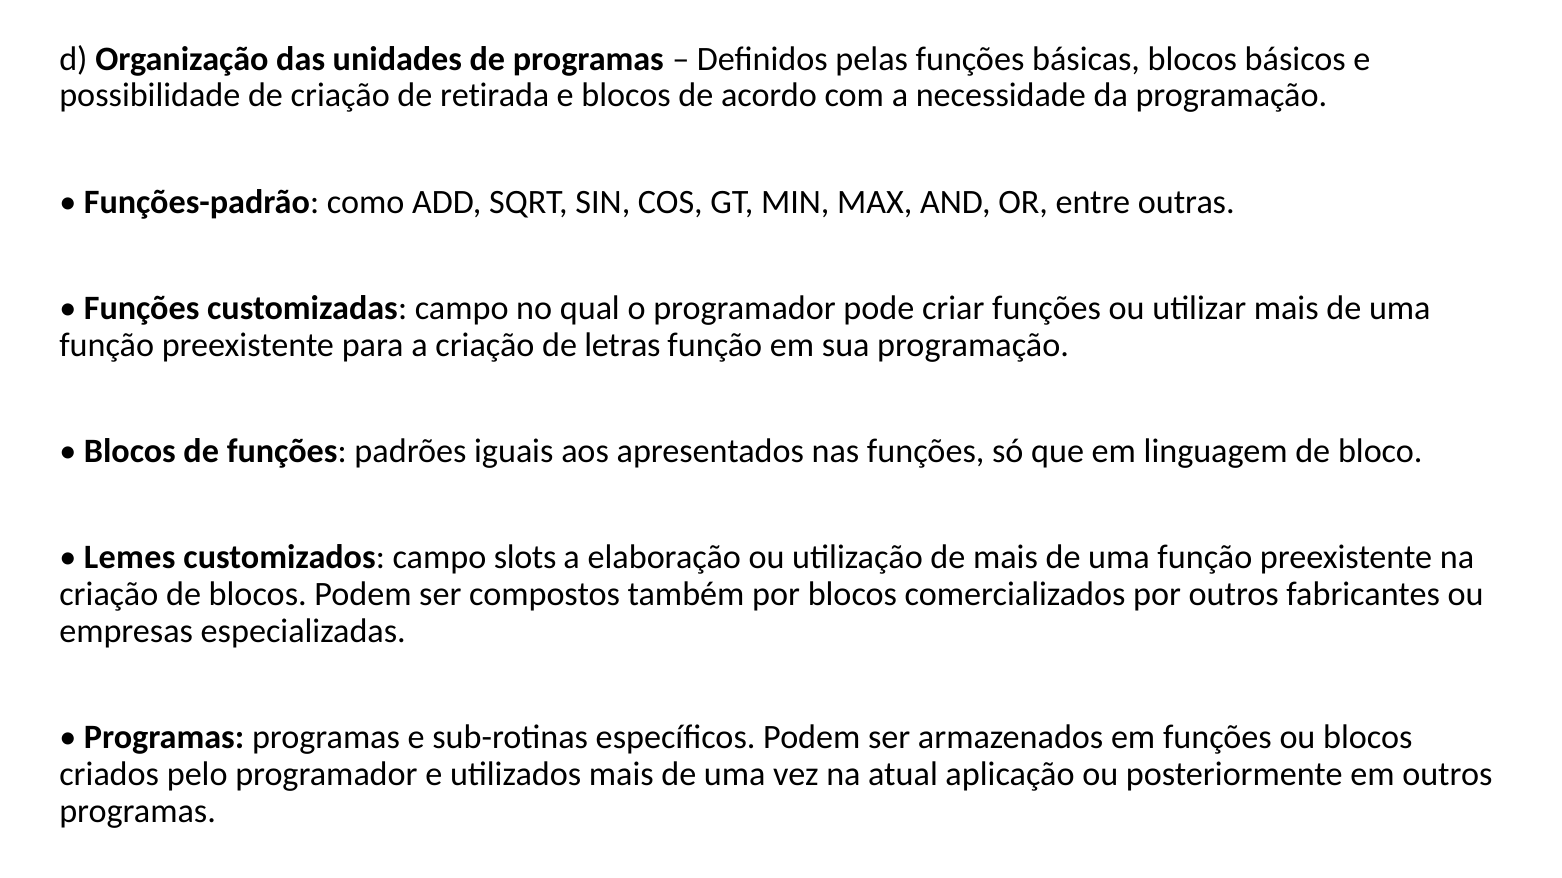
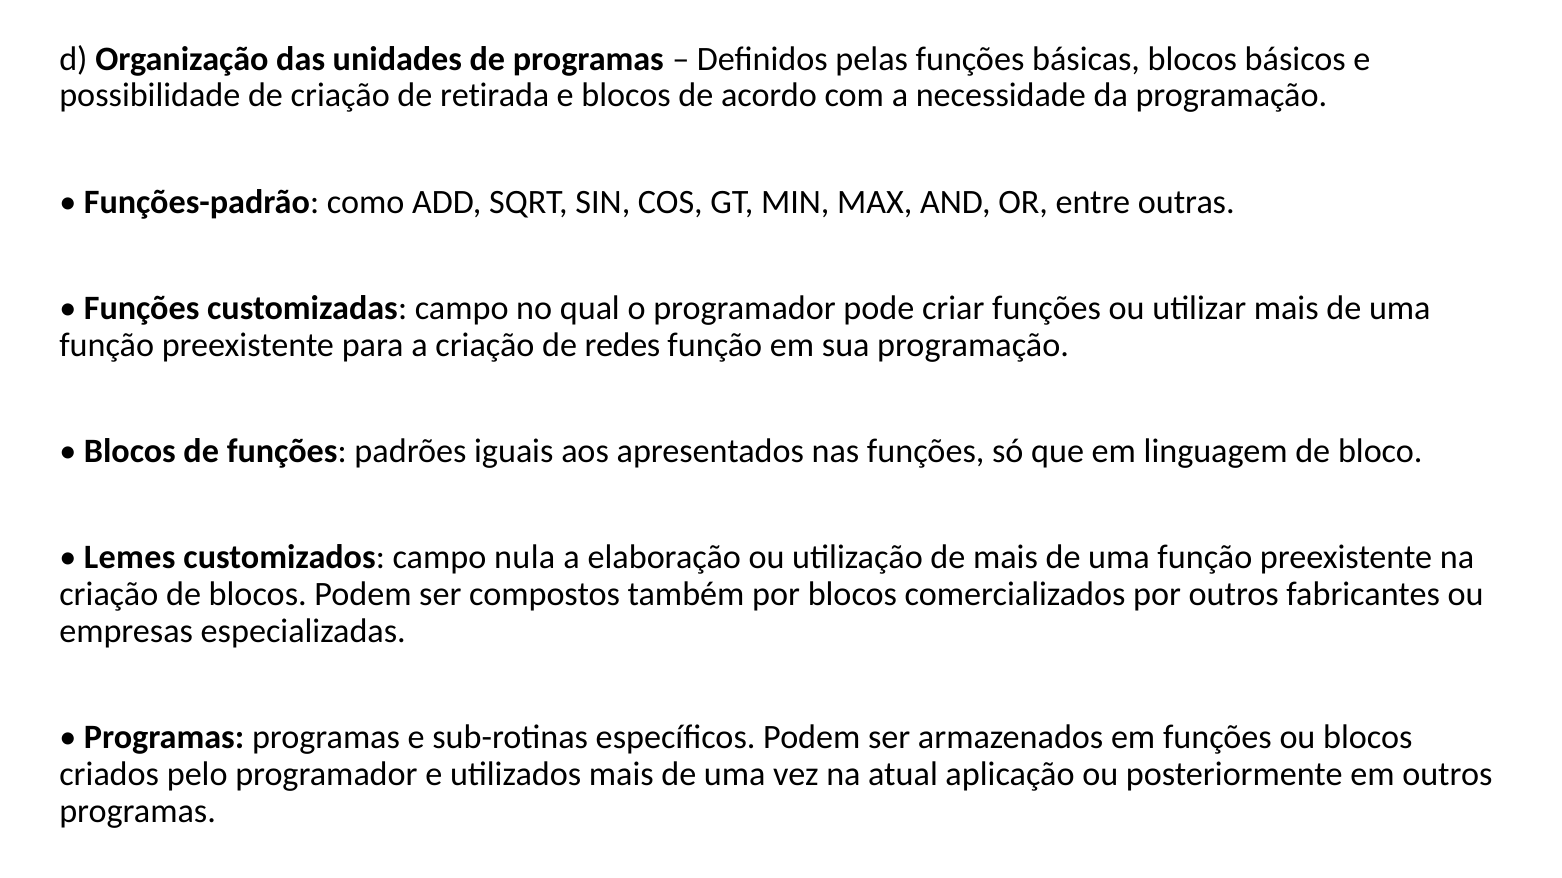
letras: letras -> redes
slots: slots -> nula
